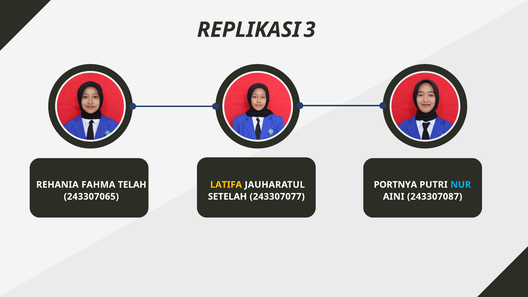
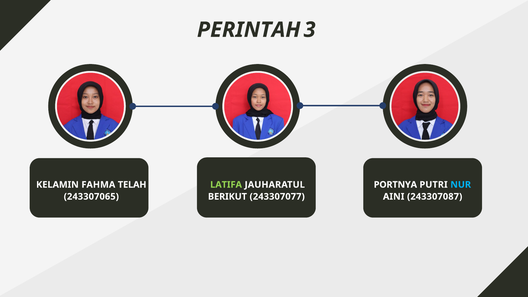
REPLIKASI: REPLIKASI -> PERINTAH
REHANIA: REHANIA -> KELAMIN
LATIFA colour: yellow -> light green
SETELAH: SETELAH -> BERIKUT
